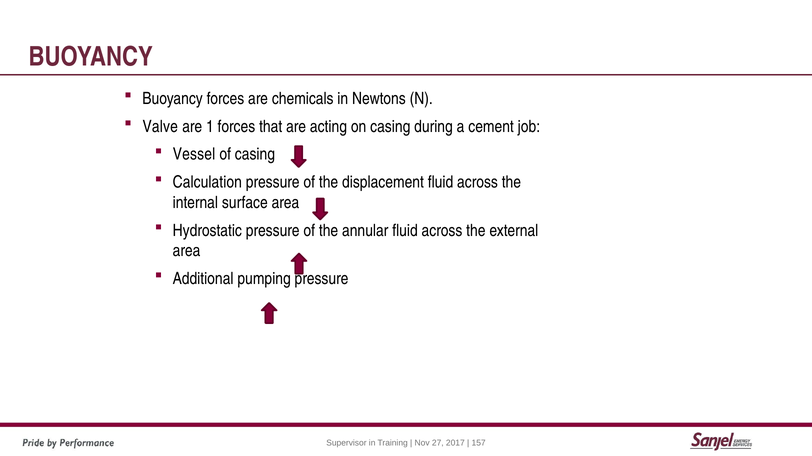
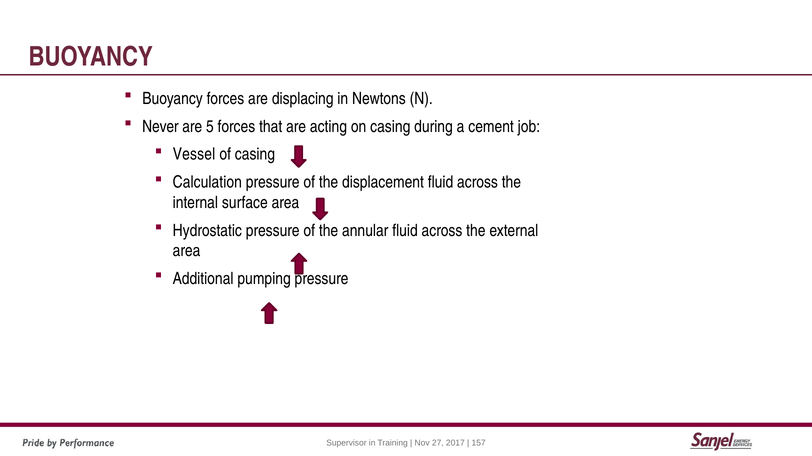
chemicals: chemicals -> displacing
Valve: Valve -> Never
1: 1 -> 5
